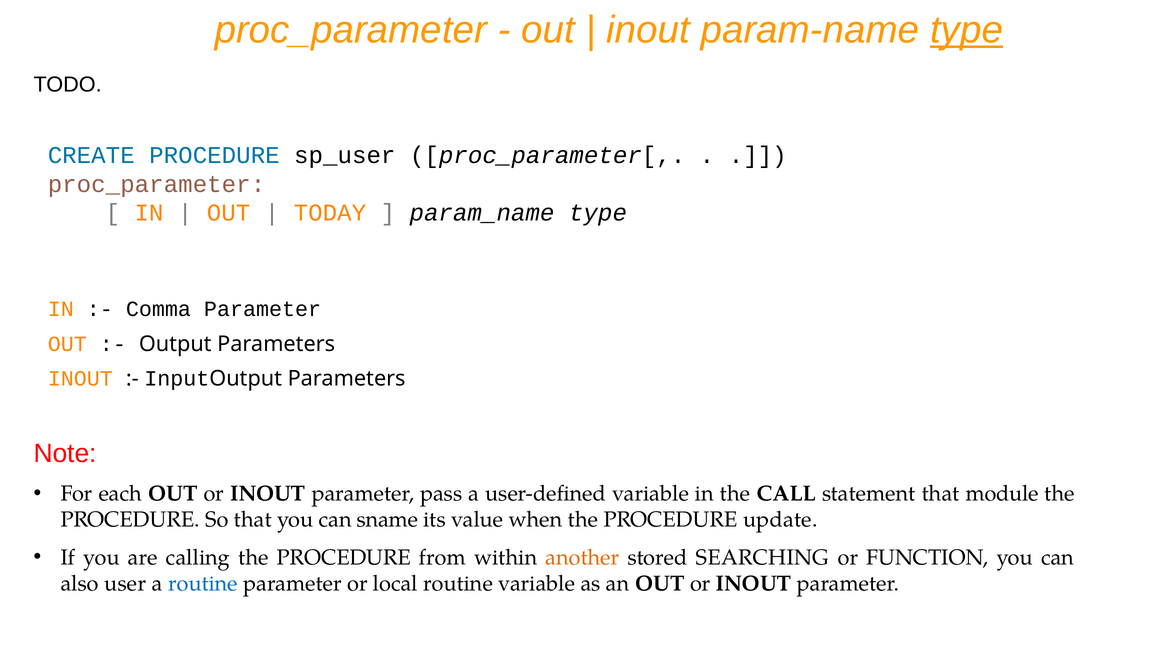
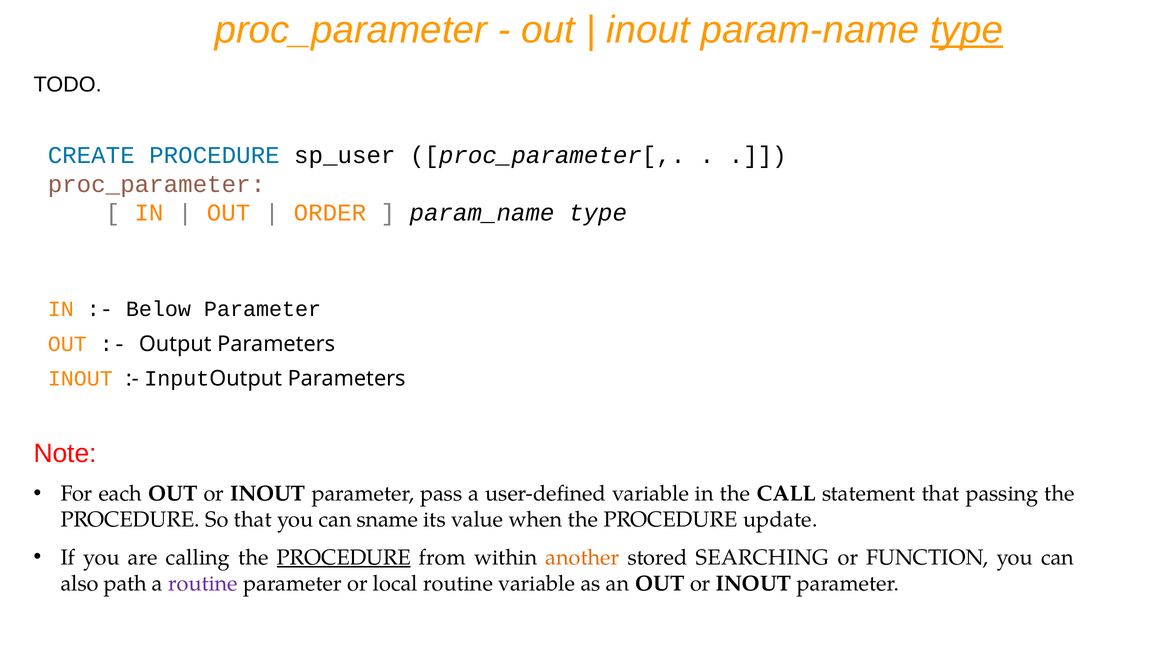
TODAY: TODAY -> ORDER
Comma: Comma -> Below
module: module -> passing
PROCEDURE at (344, 557) underline: none -> present
user: user -> path
routine at (203, 583) colour: blue -> purple
